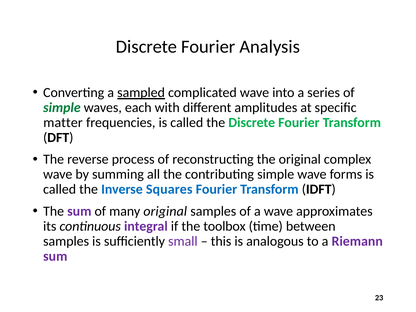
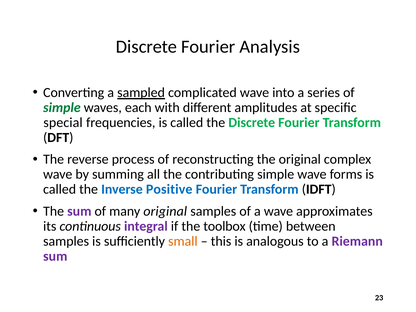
matter: matter -> special
Squares: Squares -> Positive
small colour: purple -> orange
